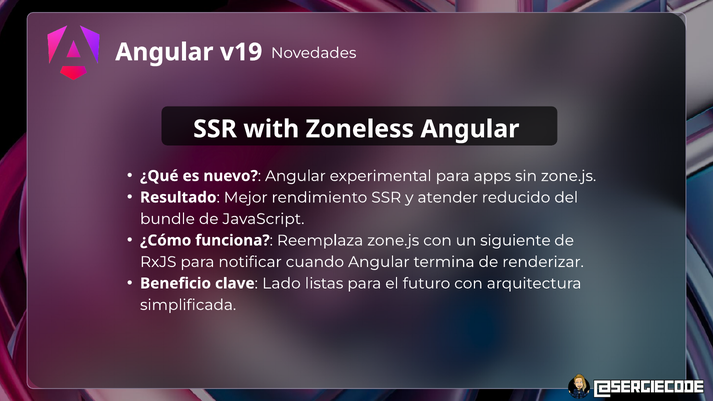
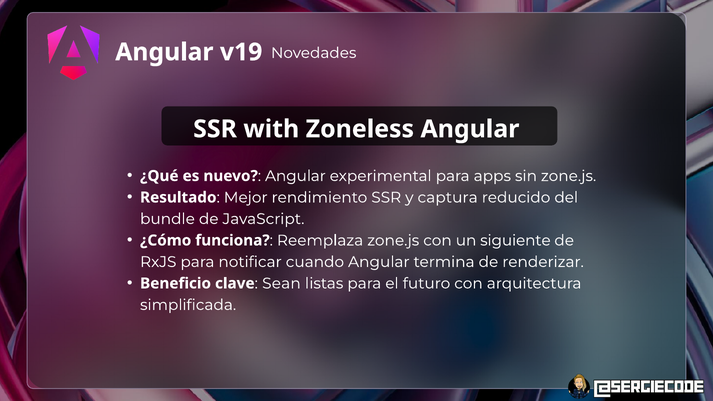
atender: atender -> captura
Lado: Lado -> Sean
